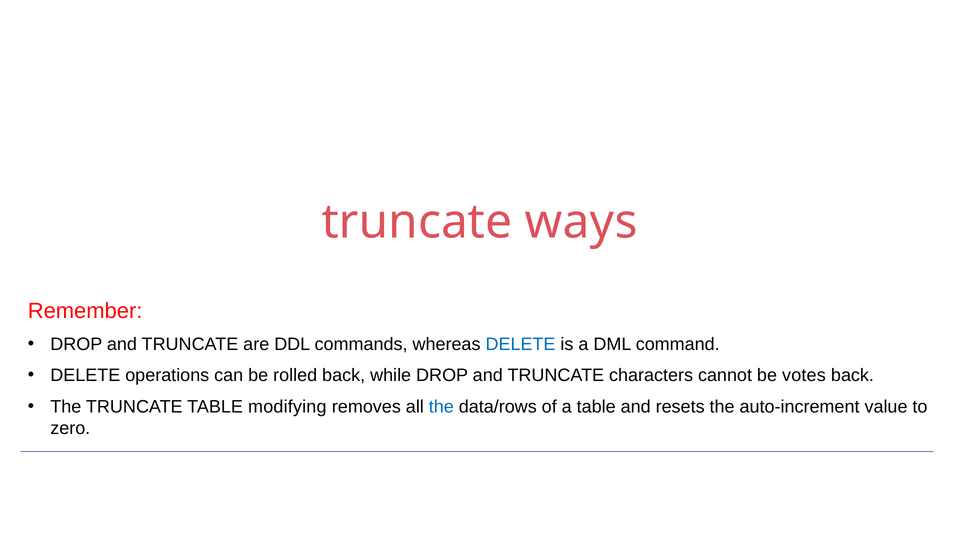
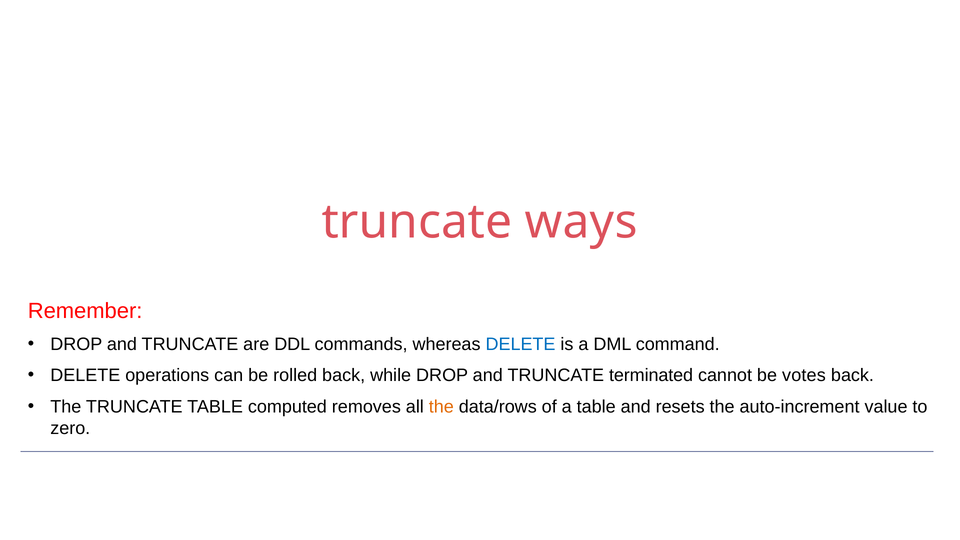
characters: characters -> terminated
modifying: modifying -> computed
the at (441, 407) colour: blue -> orange
